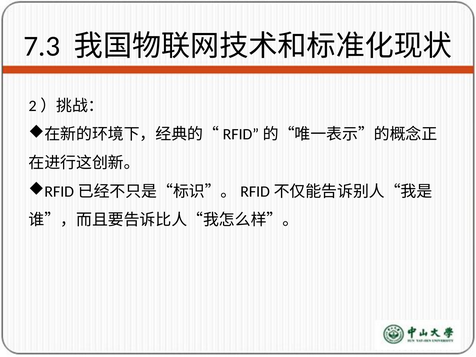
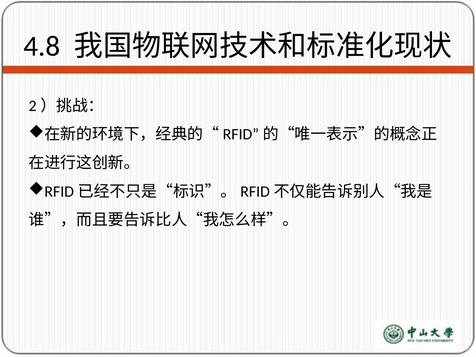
7.3: 7.3 -> 4.8
